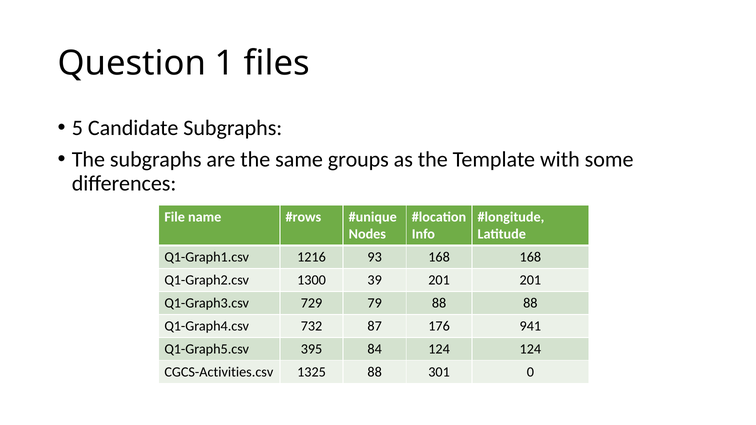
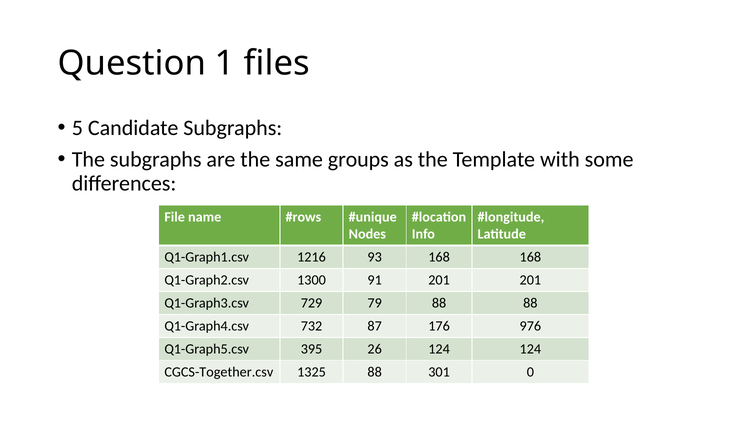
39: 39 -> 91
941: 941 -> 976
84: 84 -> 26
CGCS-Activities.csv: CGCS-Activities.csv -> CGCS-Together.csv
